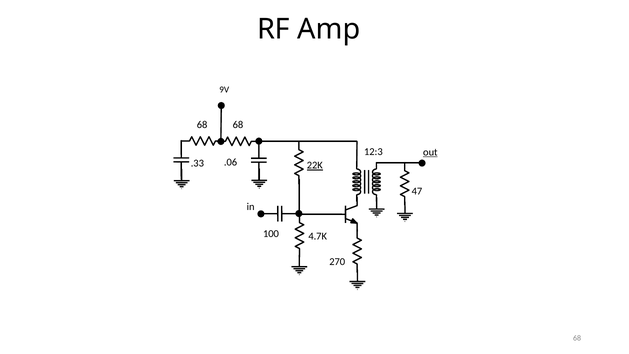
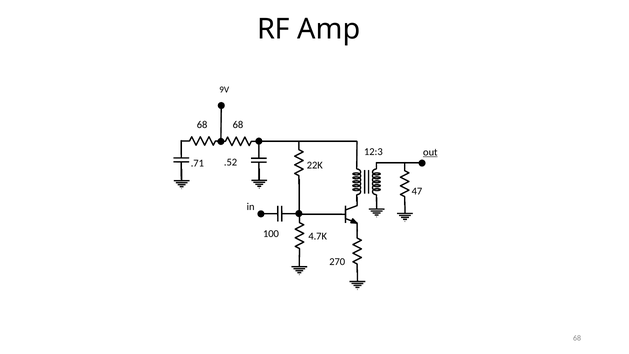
.06: .06 -> .52
.33: .33 -> .71
22K underline: present -> none
